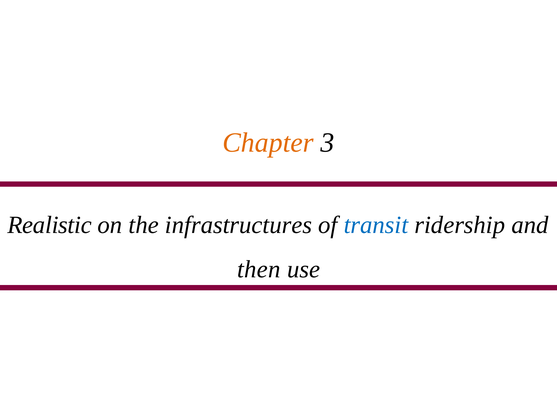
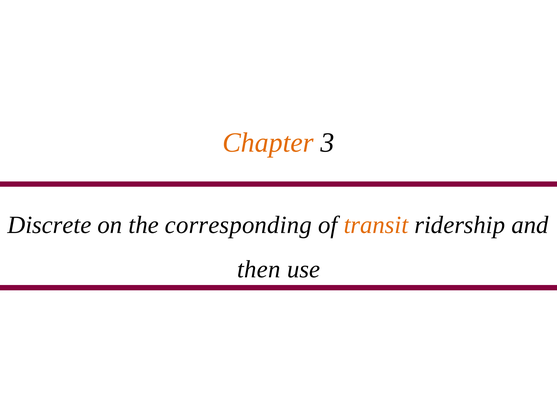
Realistic: Realistic -> Discrete
infrastructures: infrastructures -> corresponding
transit colour: blue -> orange
